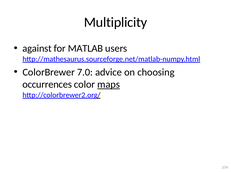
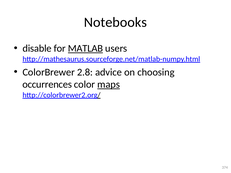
Multiplicity: Multiplicity -> Notebooks
against: against -> disable
MATLAB underline: none -> present
7.0: 7.0 -> 2.8
